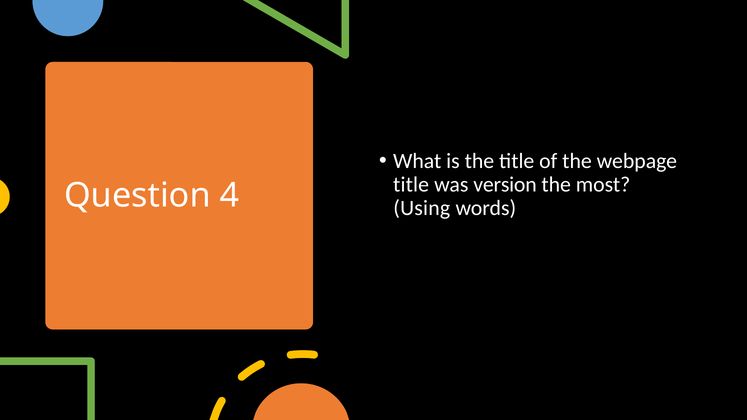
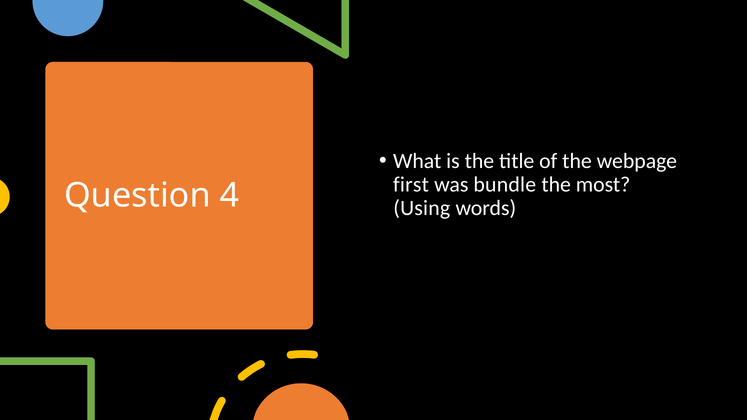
title at (411, 185): title -> first
version: version -> bundle
